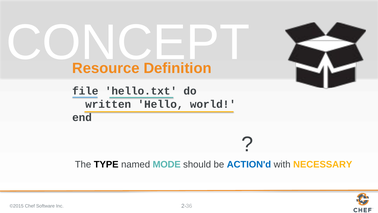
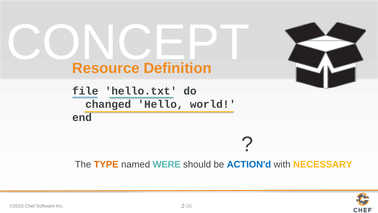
written: written -> changed
TYPE colour: black -> orange
MODE: MODE -> WERE
